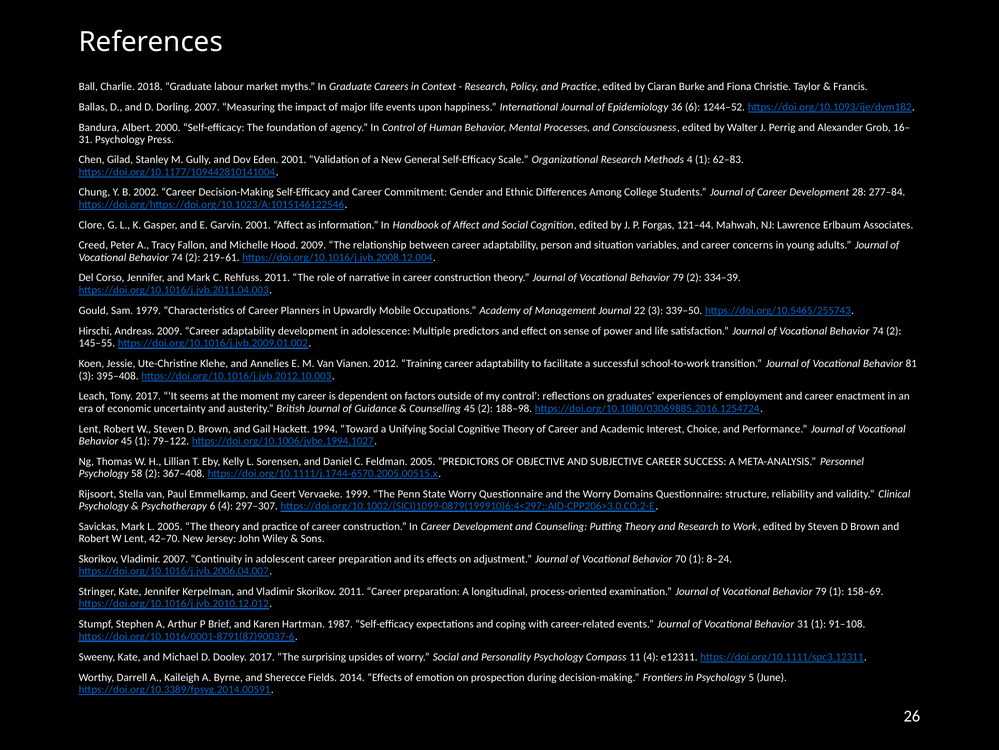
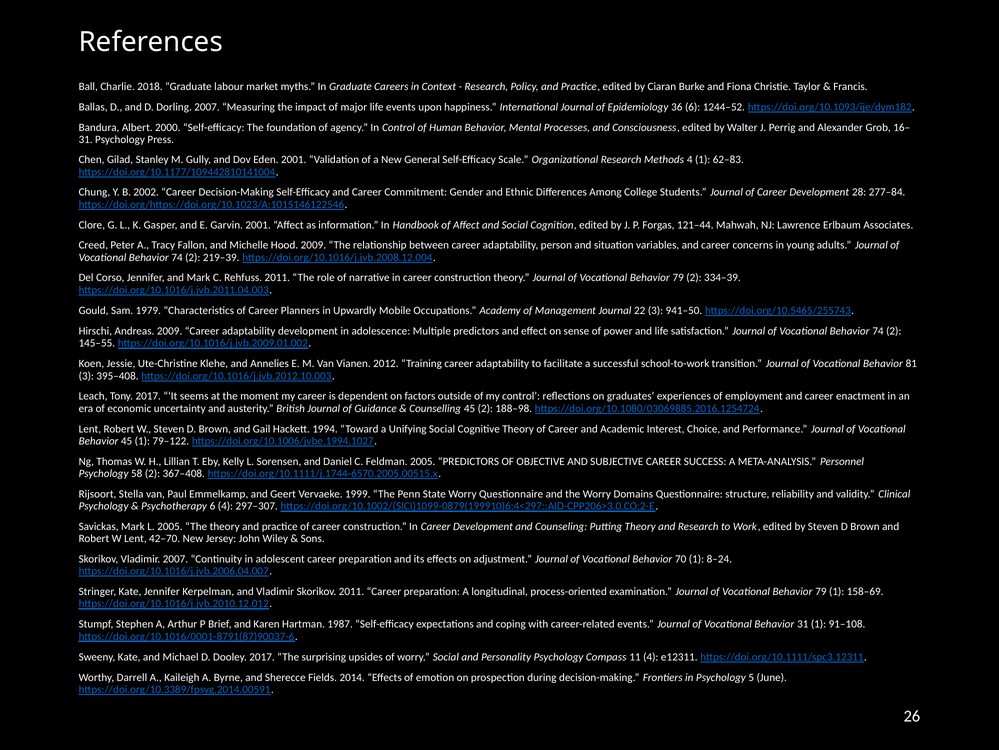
219–61: 219–61 -> 219–39
339–50: 339–50 -> 941–50
